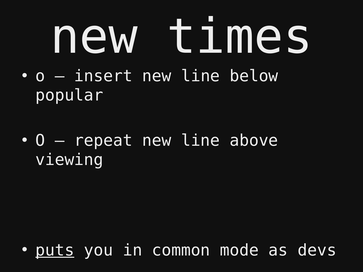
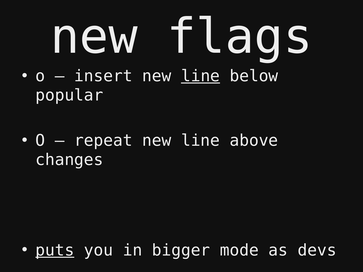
times: times -> flags
line at (201, 76) underline: none -> present
viewing: viewing -> changes
common: common -> bigger
